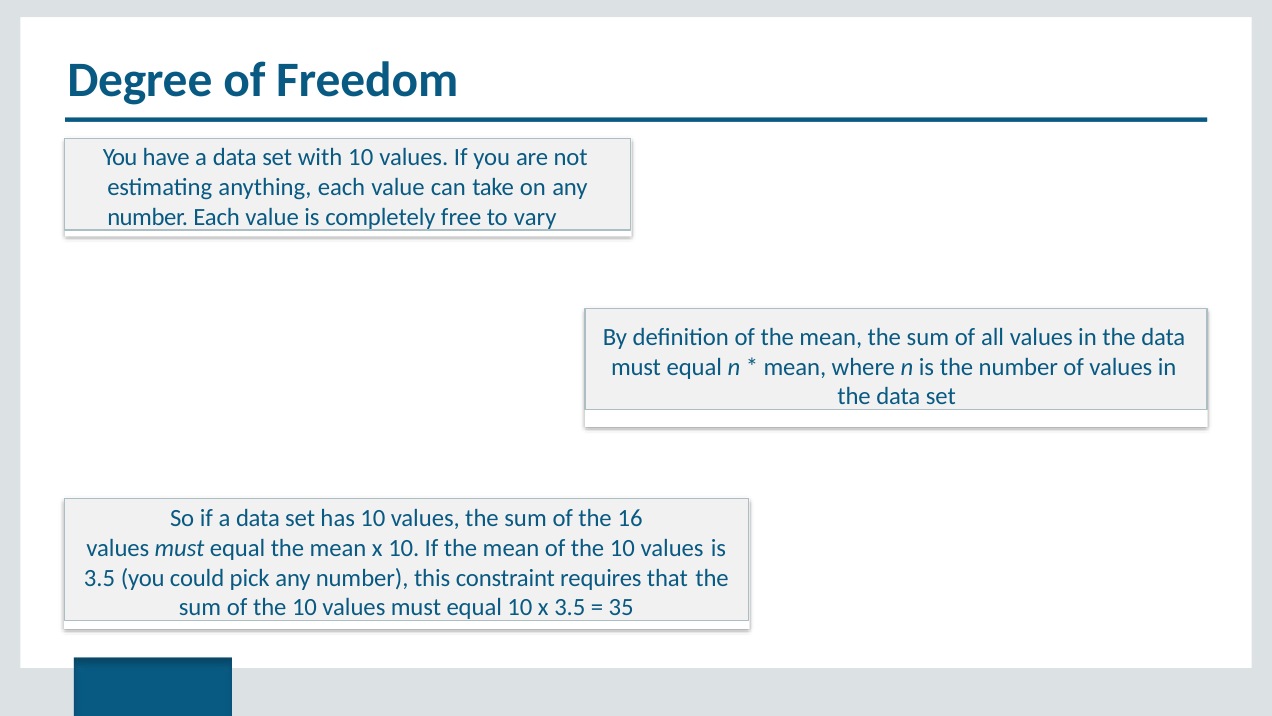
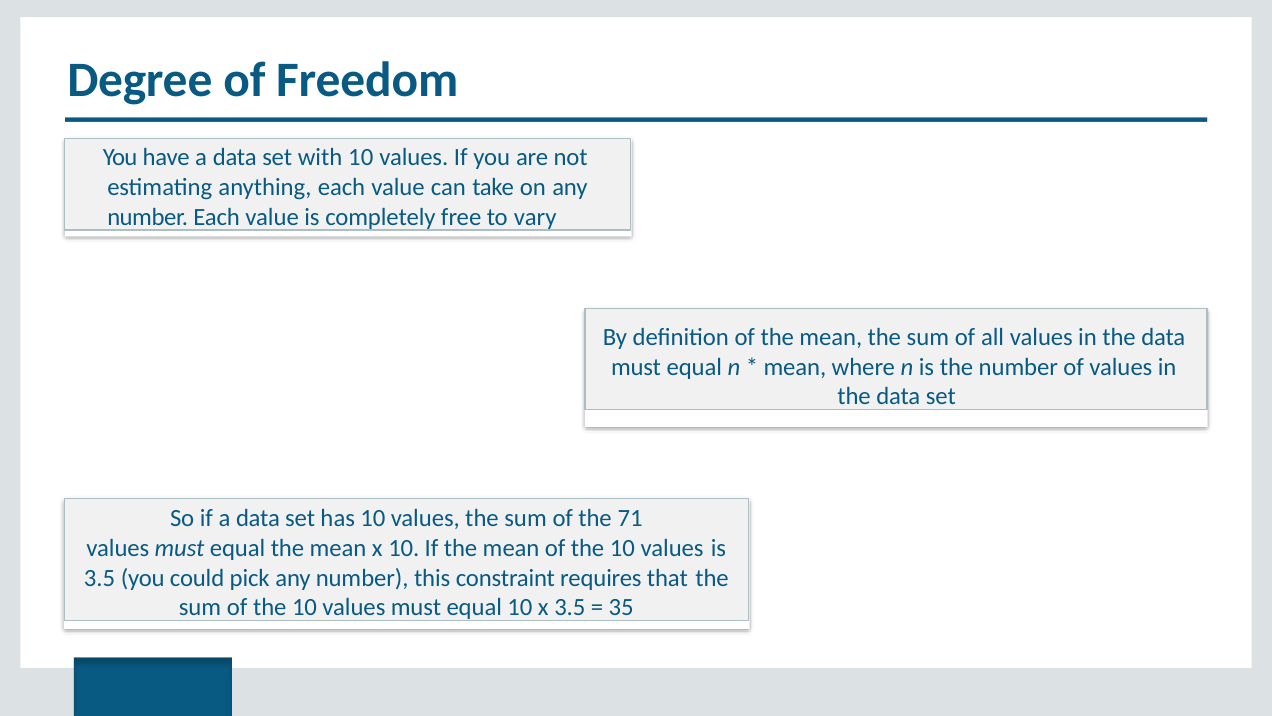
16: 16 -> 71
